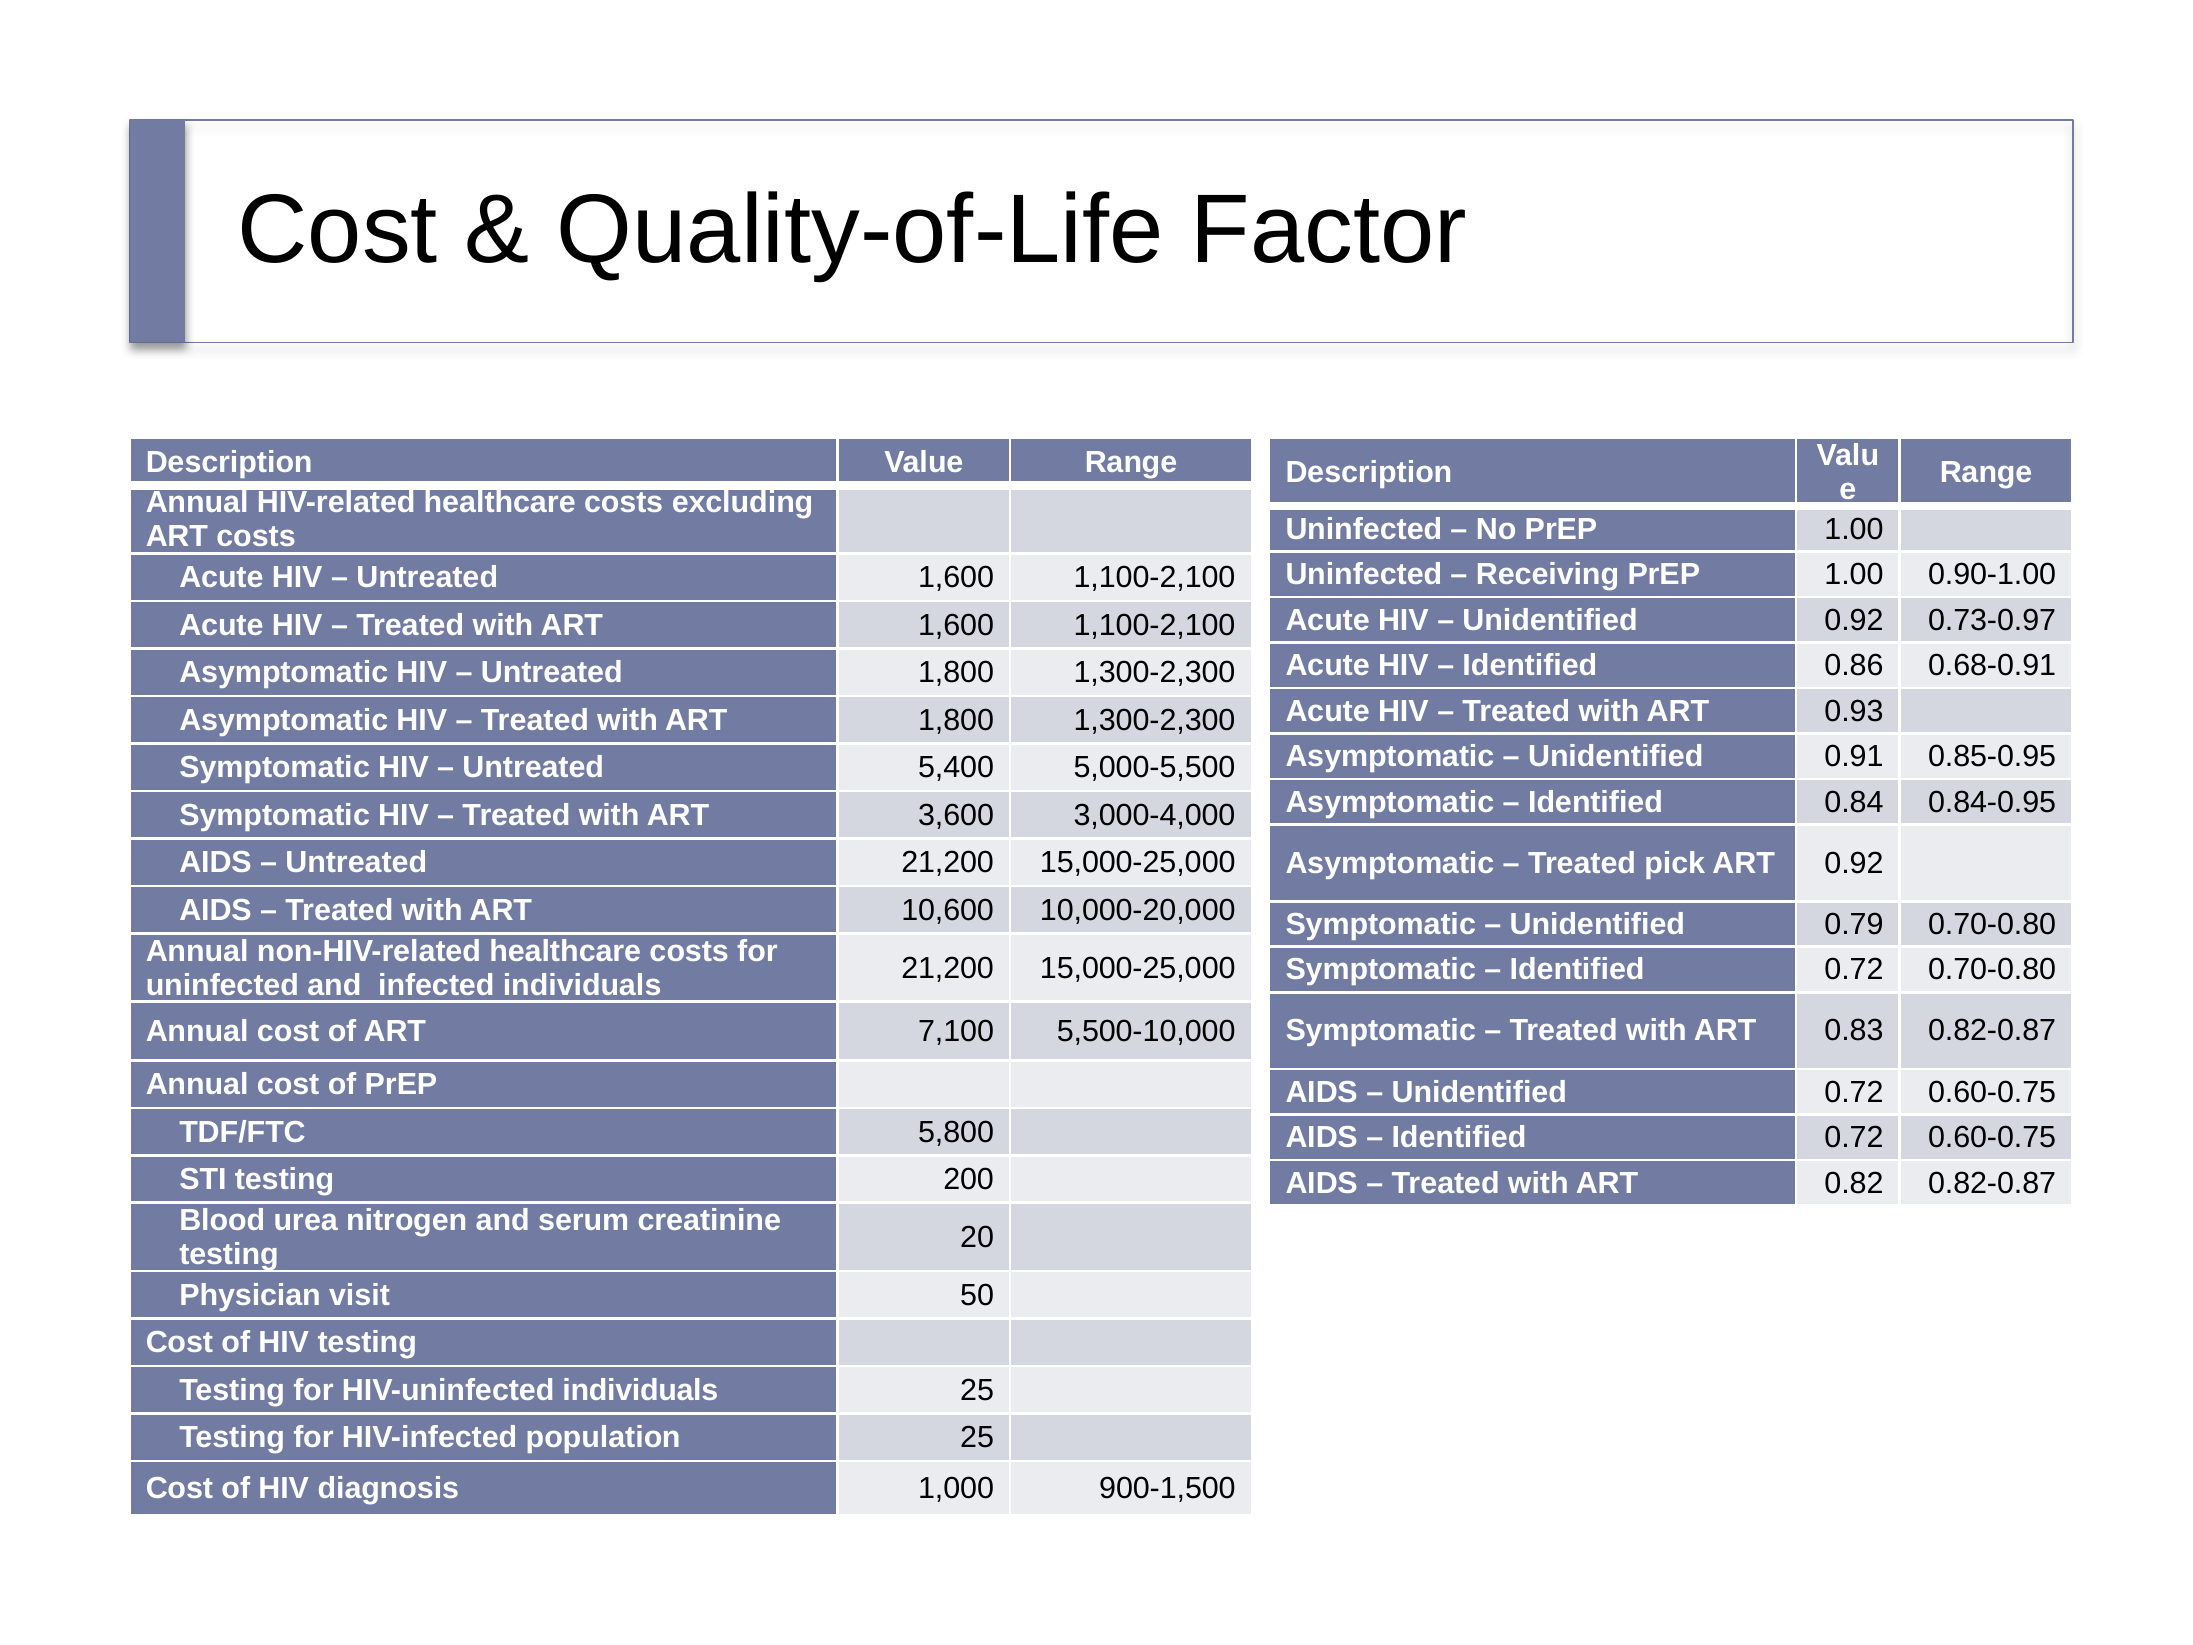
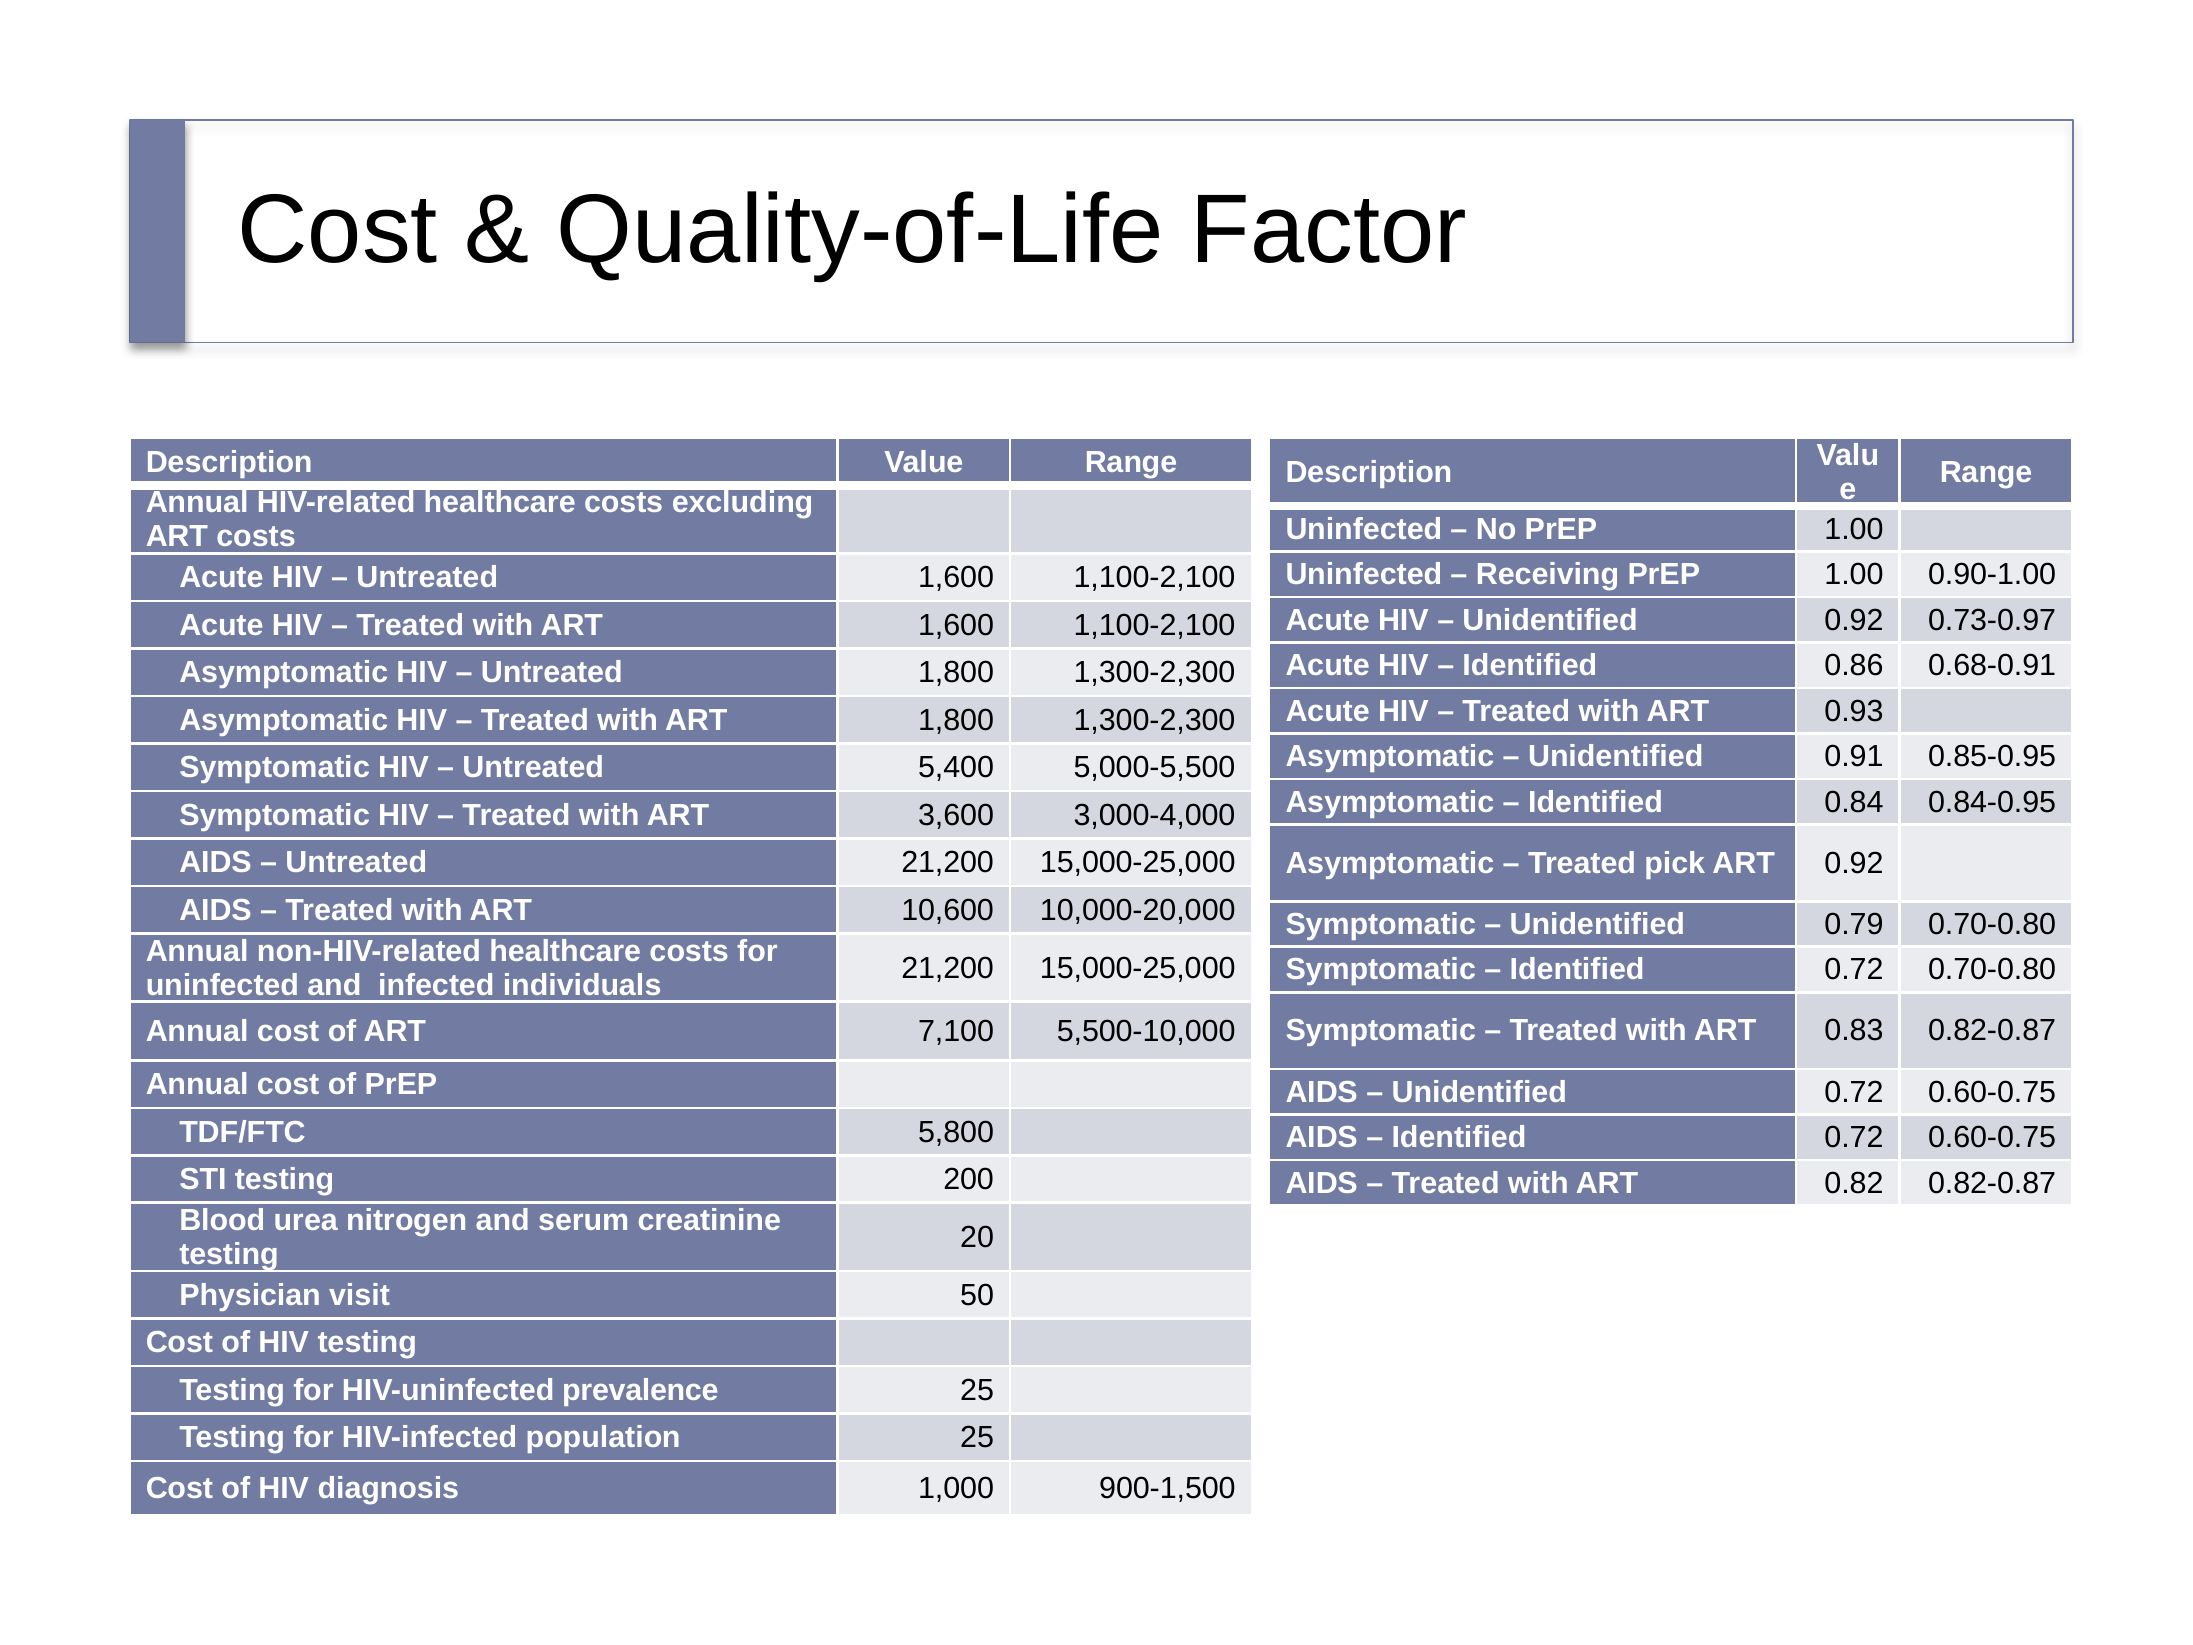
HIV-uninfected individuals: individuals -> prevalence
